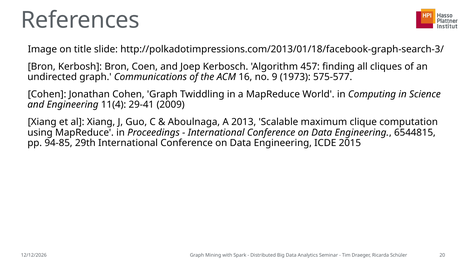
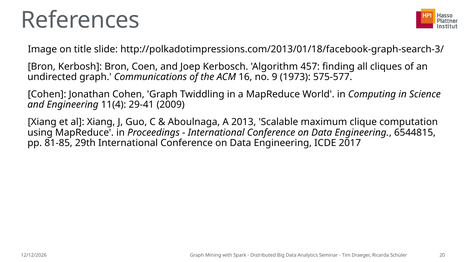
94-85: 94-85 -> 81-85
2015: 2015 -> 2017
